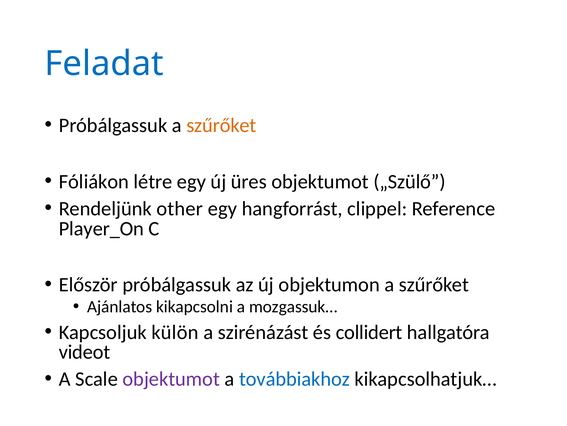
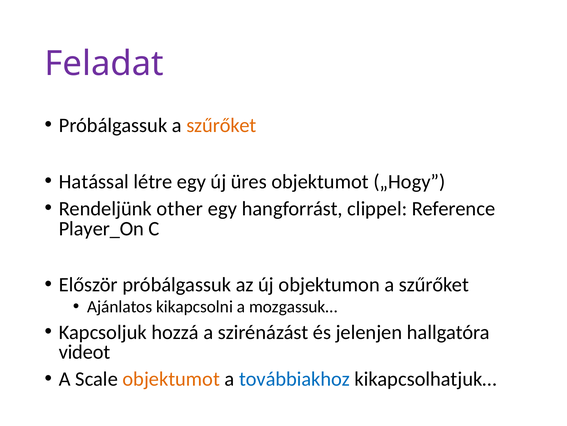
Feladat colour: blue -> purple
Fóliákon: Fóliákon -> Hatással
„Szülő: „Szülő -> „Hogy
külön: külön -> hozzá
collidert: collidert -> jelenjen
objektumot at (171, 379) colour: purple -> orange
